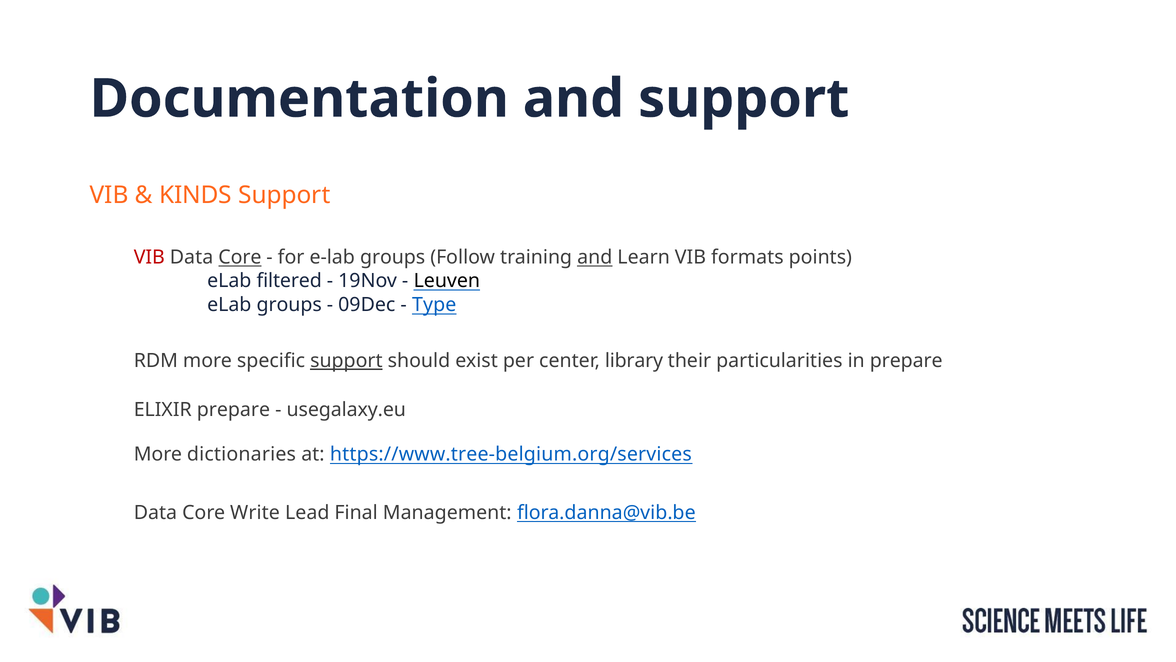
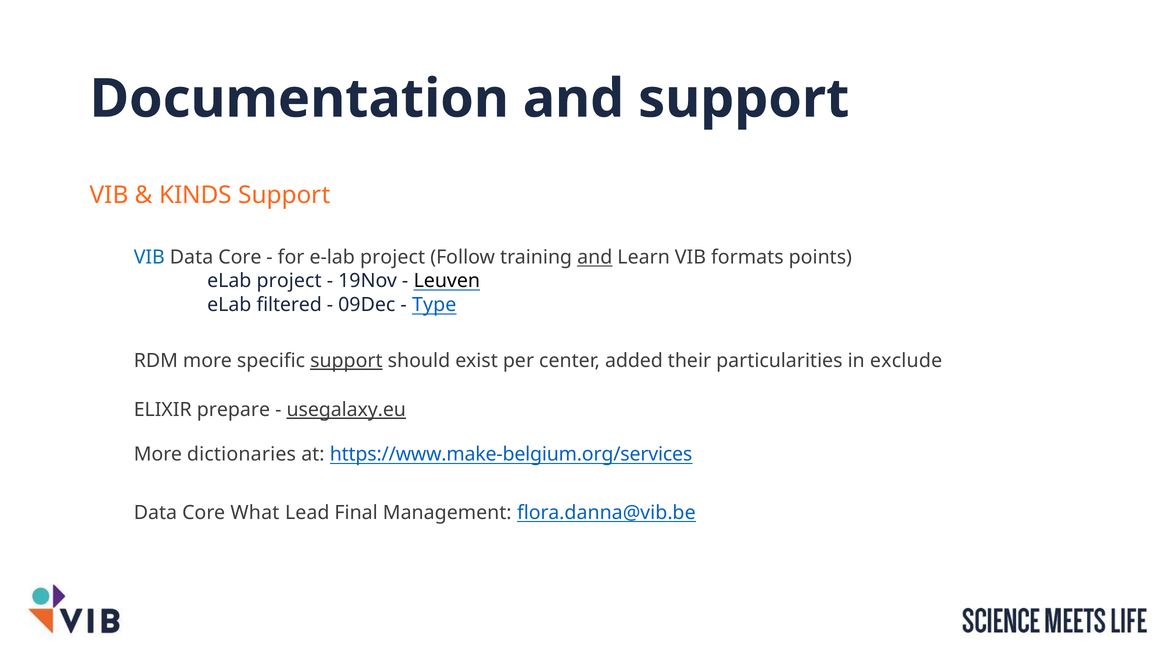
VIB at (149, 257) colour: red -> blue
Core at (240, 257) underline: present -> none
e-lab groups: groups -> project
eLab filtered: filtered -> project
eLab groups: groups -> filtered
library: library -> added
in prepare: prepare -> exclude
usegalaxy.eu underline: none -> present
https://www.tree-belgium.org/services: https://www.tree-belgium.org/services -> https://www.make-belgium.org/services
Write: Write -> What
